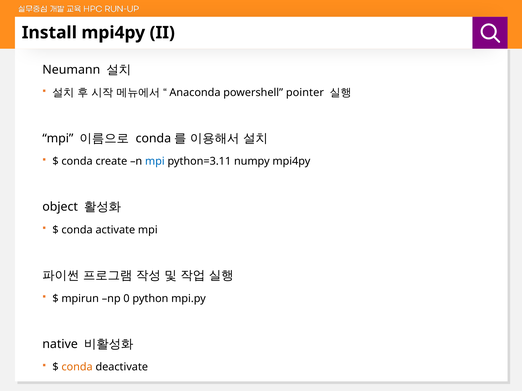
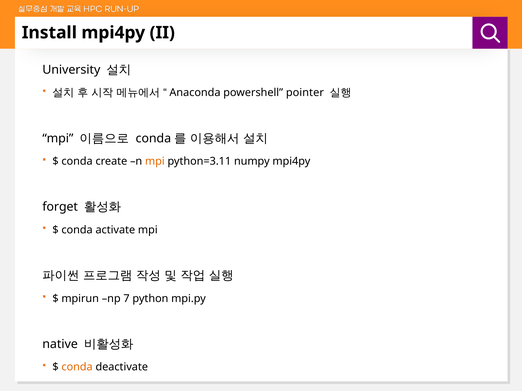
Neumann: Neumann -> University
mpi at (155, 161) colour: blue -> orange
object: object -> forget
0: 0 -> 7
